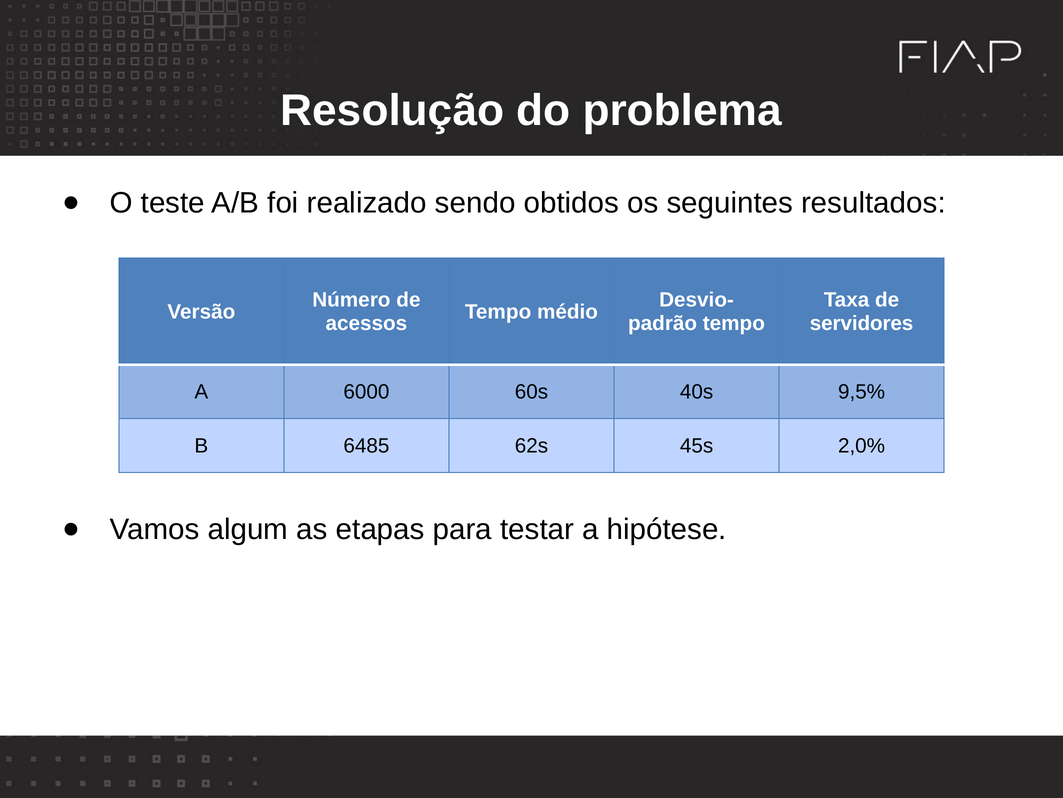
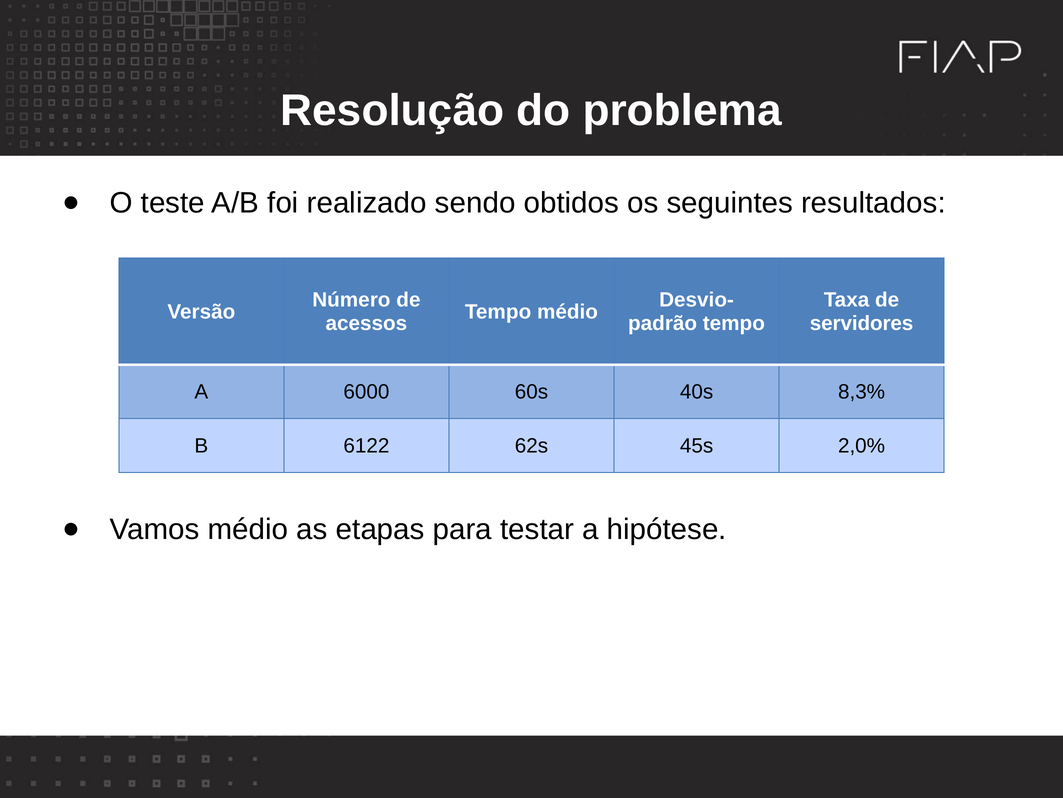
9,5%: 9,5% -> 8,3%
6485: 6485 -> 6122
Vamos algum: algum -> médio
